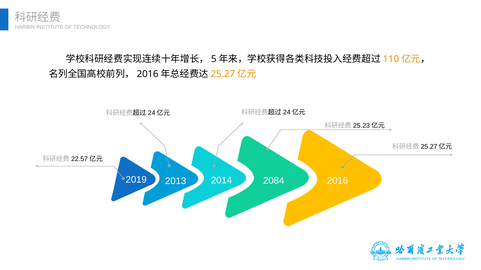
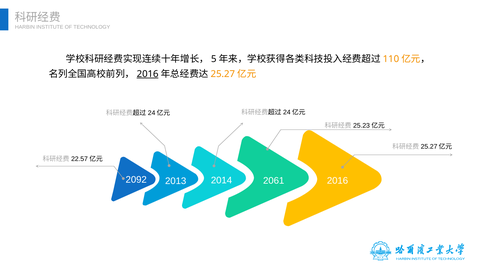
2016 at (148, 74) underline: none -> present
2019: 2019 -> 2092
2084: 2084 -> 2061
